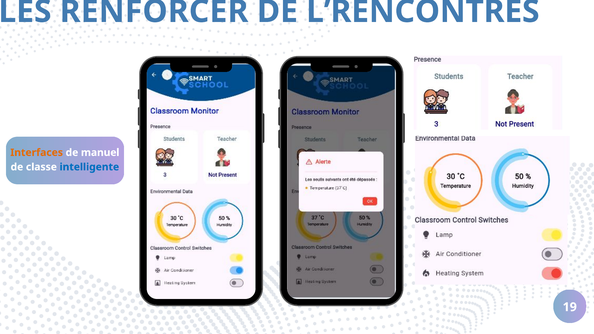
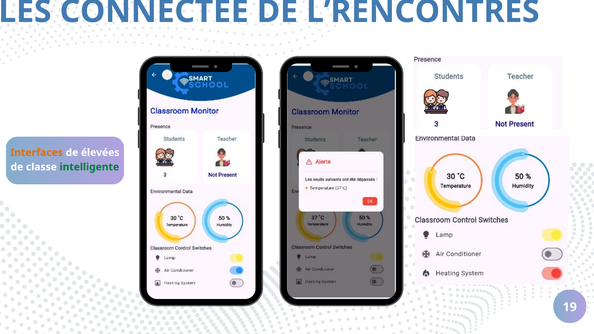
RENFORCER: RENFORCER -> CONNECTÉE
manuel: manuel -> élevées
intelligente colour: blue -> green
